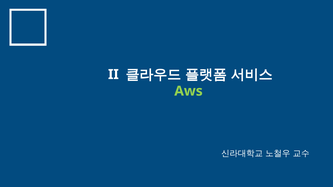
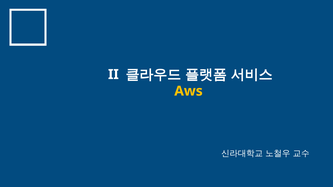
Aws colour: light green -> yellow
